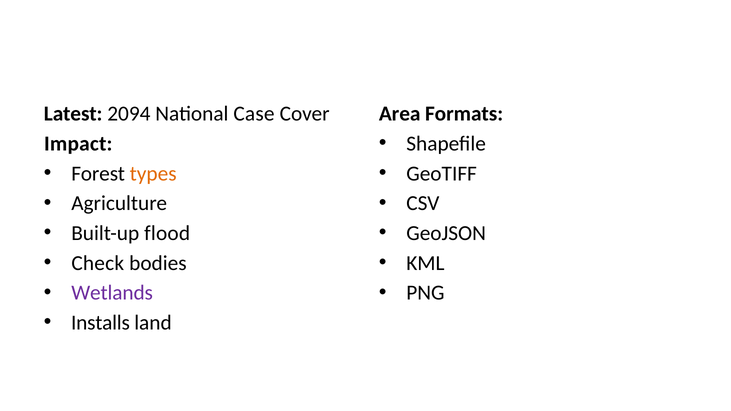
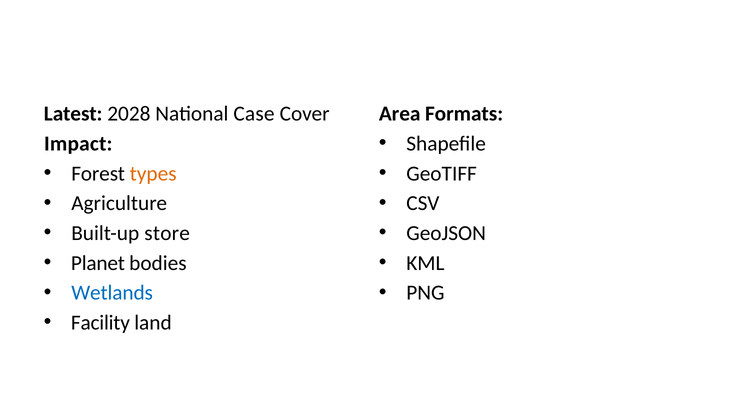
2094: 2094 -> 2028
flood: flood -> store
Check: Check -> Planet
Wetlands colour: purple -> blue
Installs: Installs -> Facility
